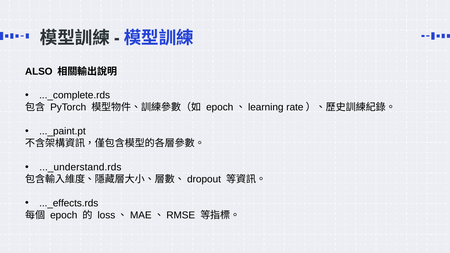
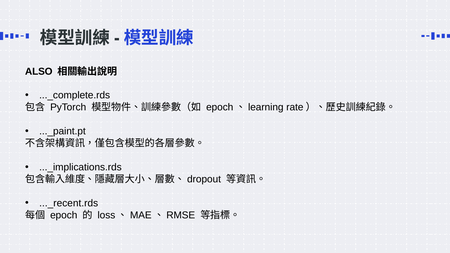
..._understand.rds: ..._understand.rds -> ..._implications.rds
..._effects.rds: ..._effects.rds -> ..._recent.rds
